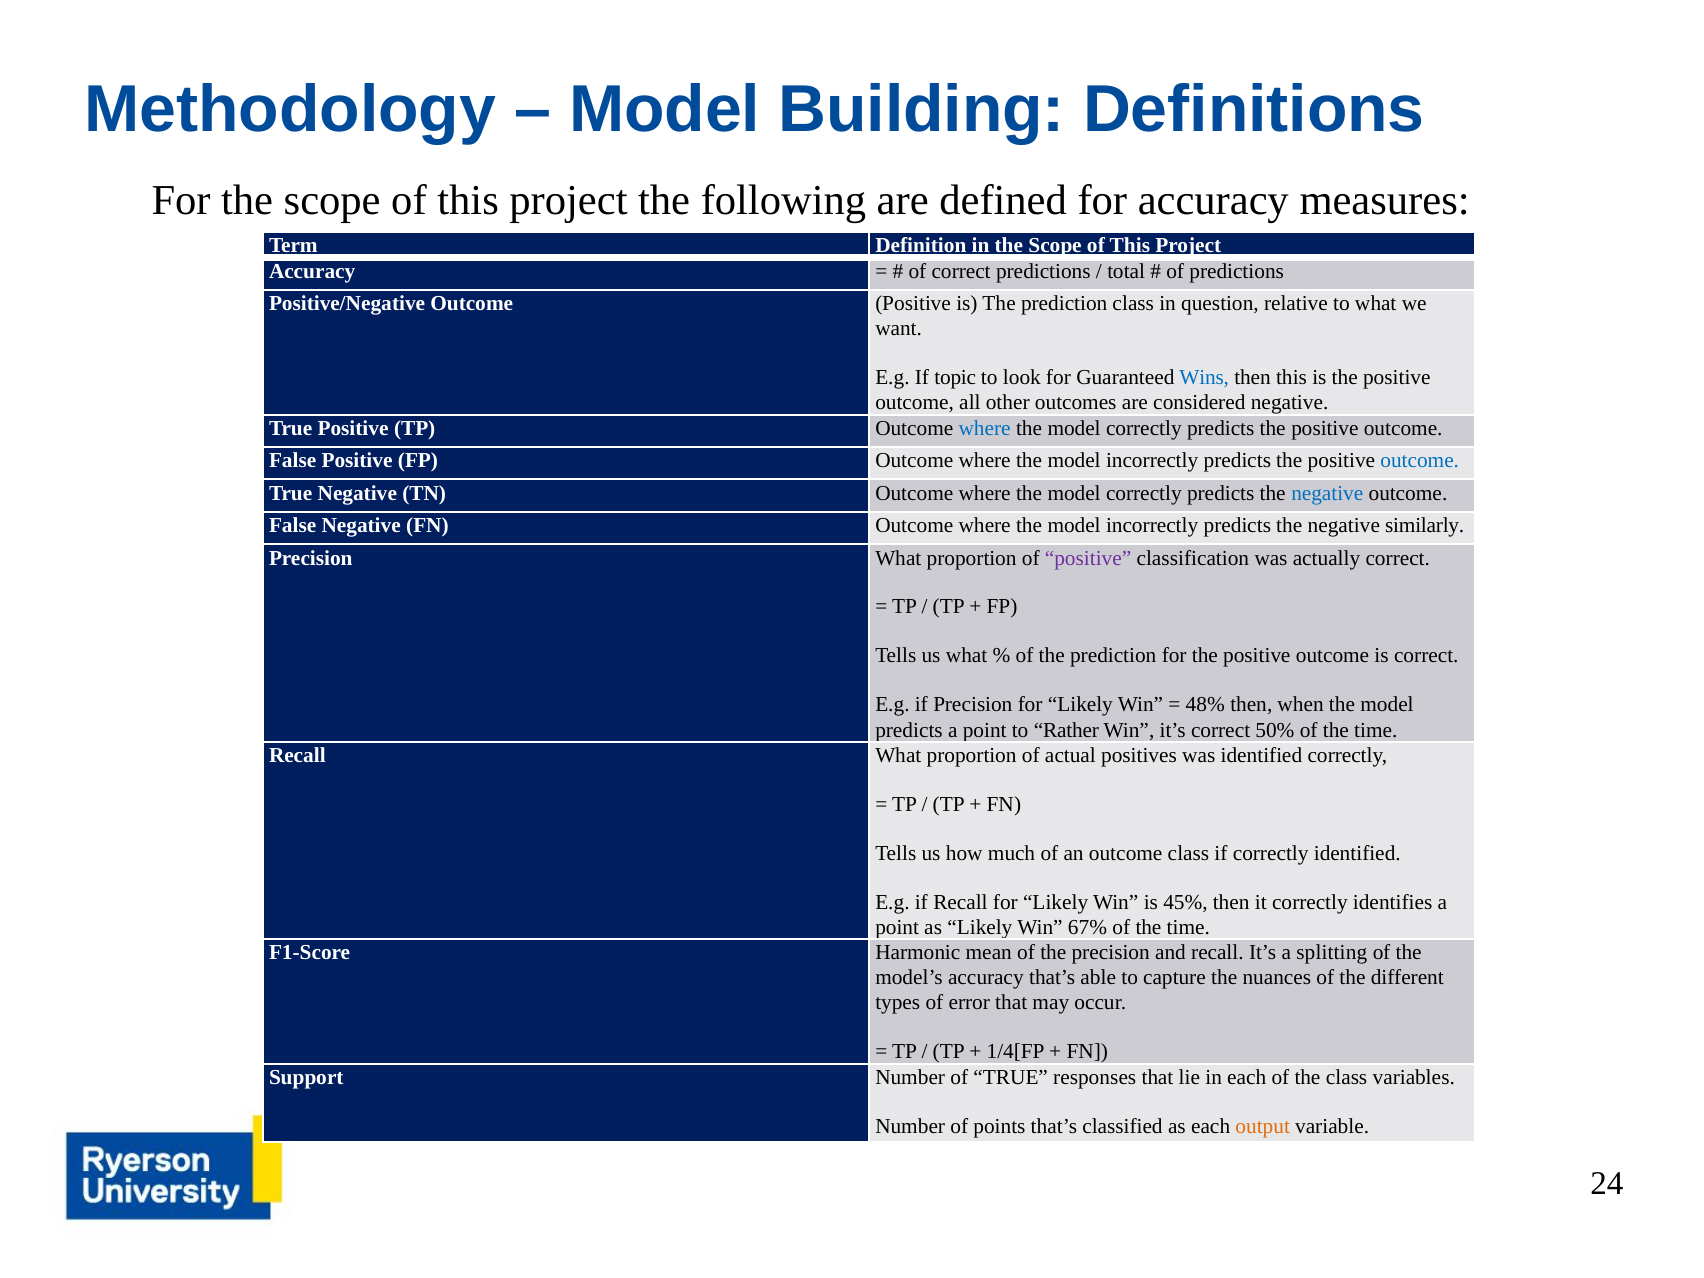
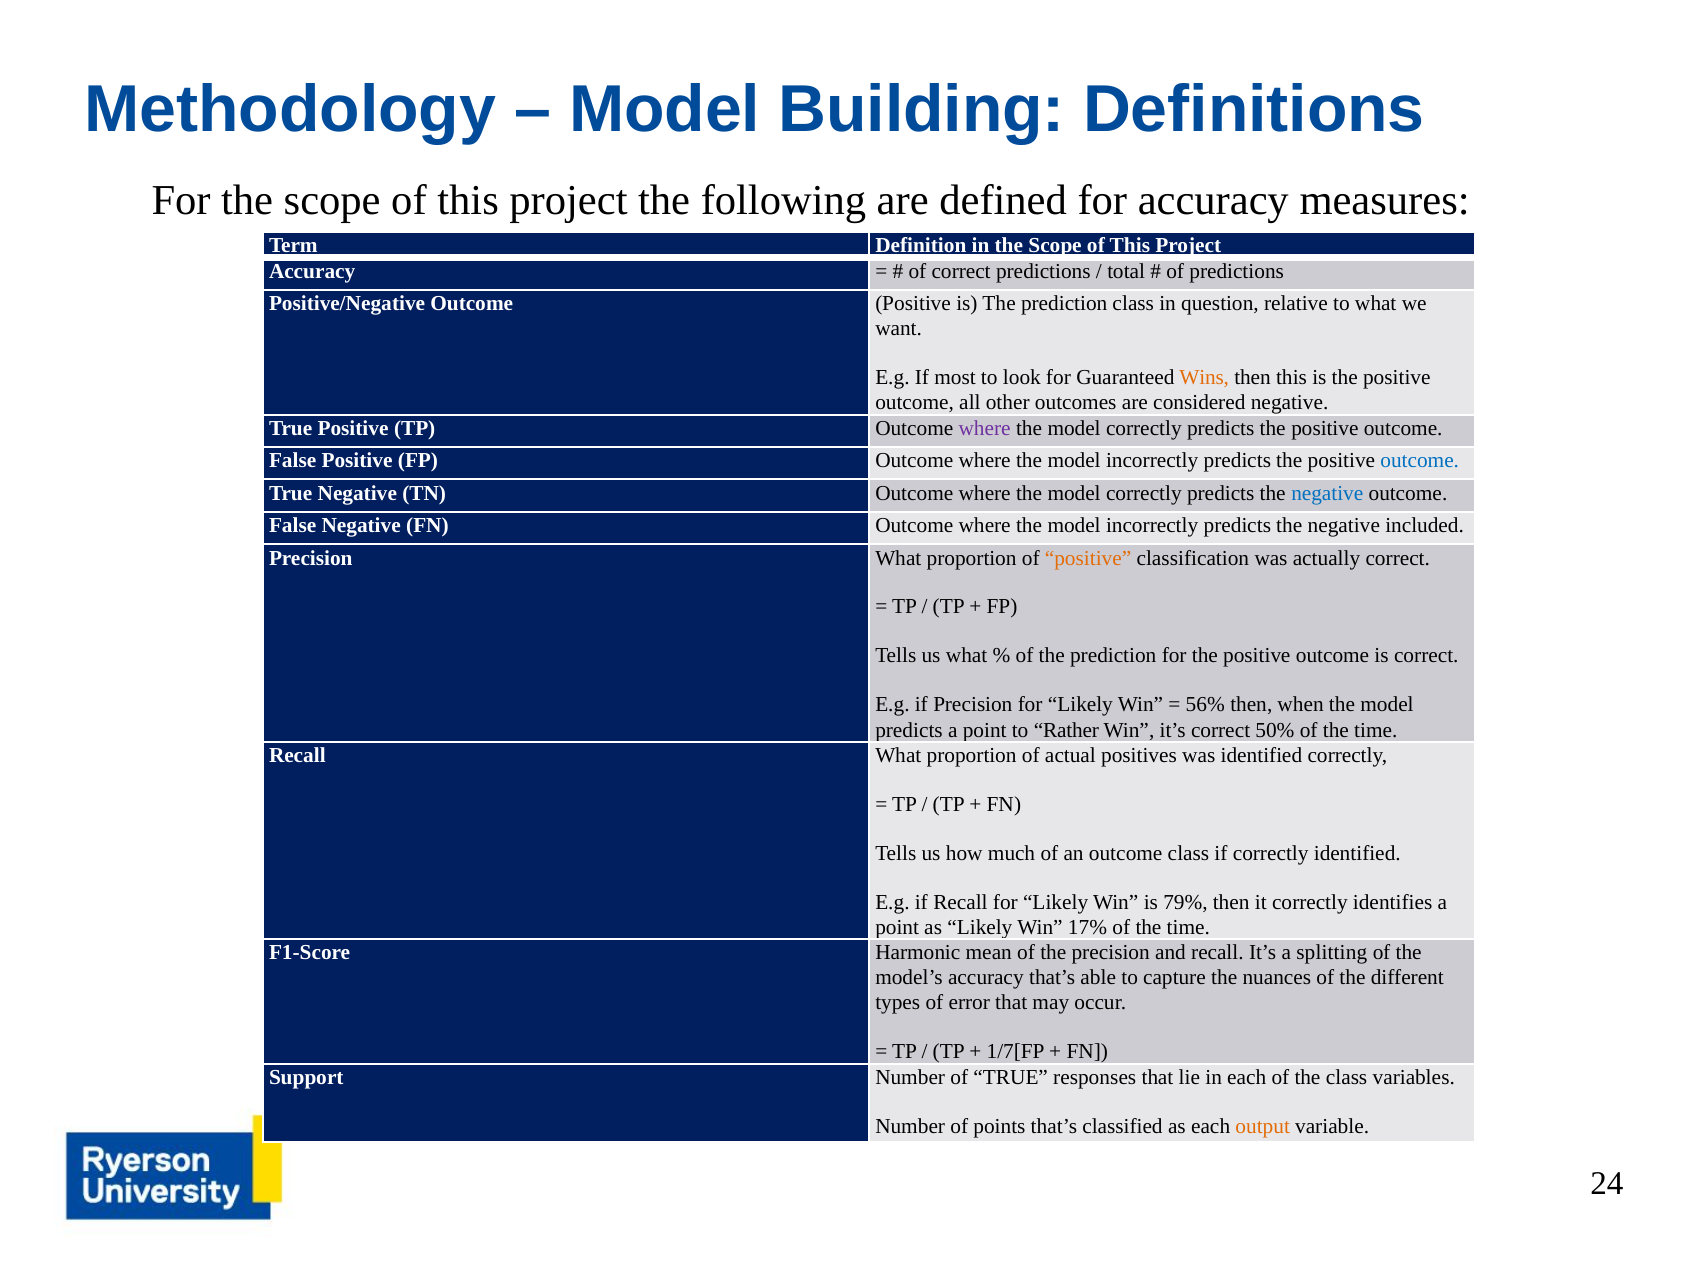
topic: topic -> most
Wins colour: blue -> orange
where at (985, 428) colour: blue -> purple
similarly: similarly -> included
positive at (1088, 558) colour: purple -> orange
48%: 48% -> 56%
45%: 45% -> 79%
67%: 67% -> 17%
1/4[FP: 1/4[FP -> 1/7[FP
